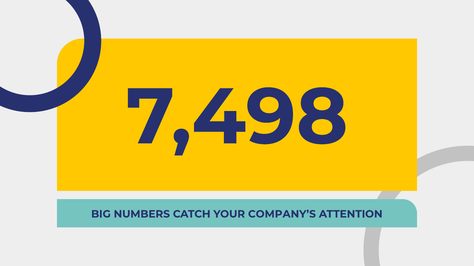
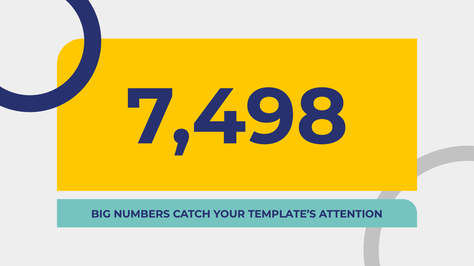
COMPANY’S: COMPANY’S -> TEMPLATE’S
